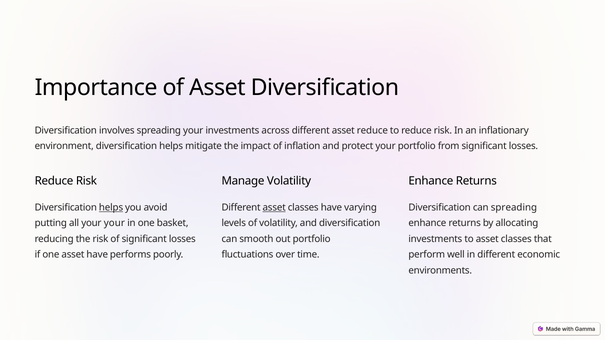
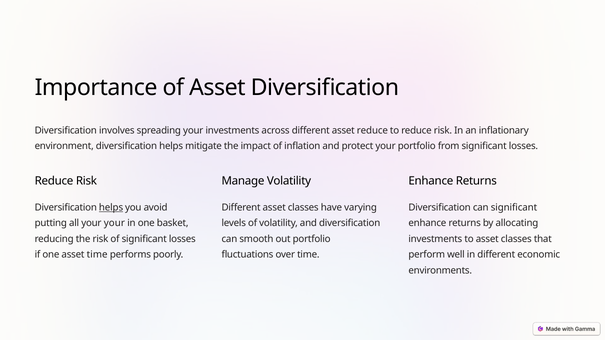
asset at (274, 208) underline: present -> none
can spreading: spreading -> significant
asset have: have -> time
